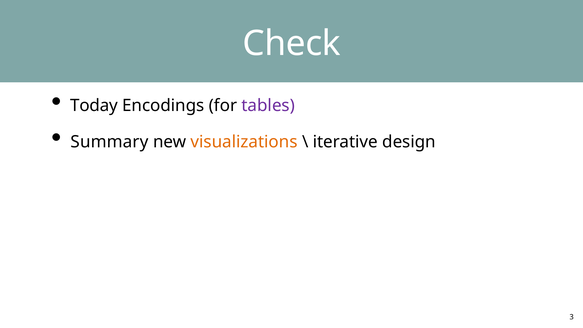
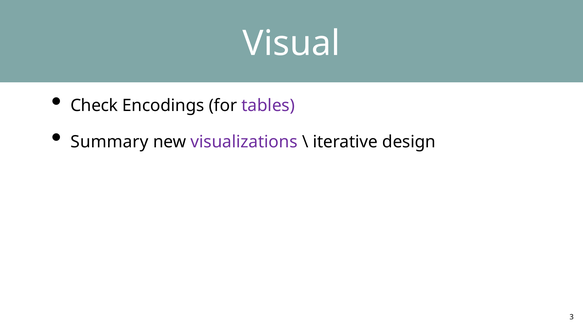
Check: Check -> Visual
Today: Today -> Check
visualizations colour: orange -> purple
